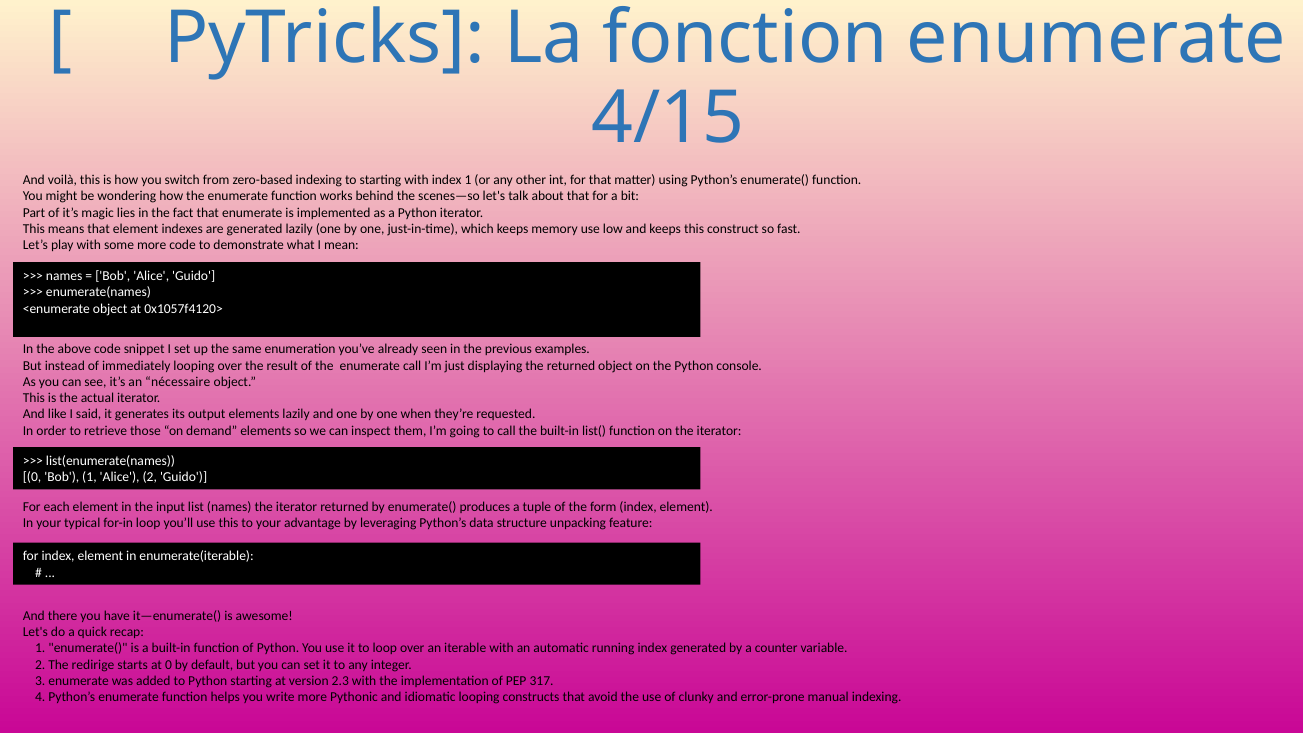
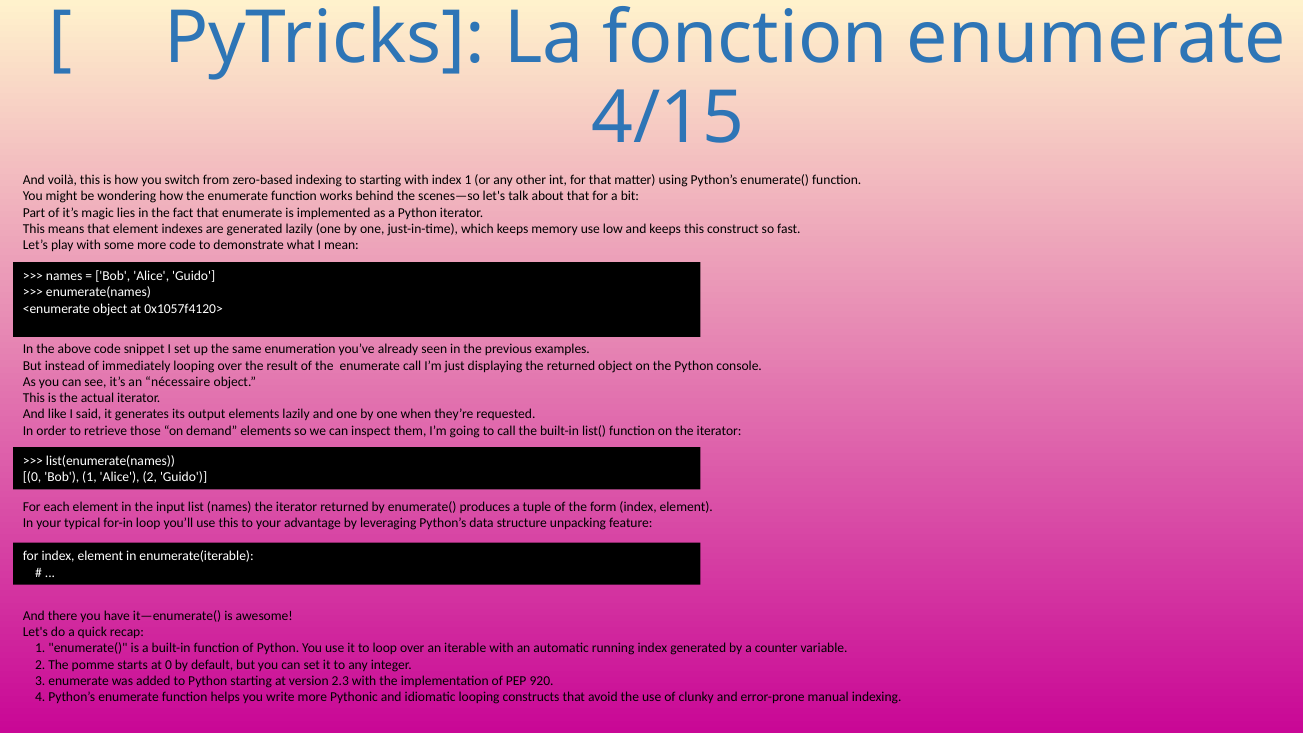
redirige: redirige -> pomme
317: 317 -> 920
